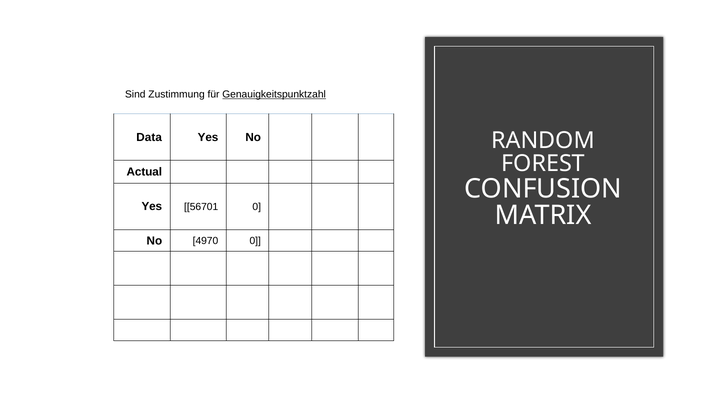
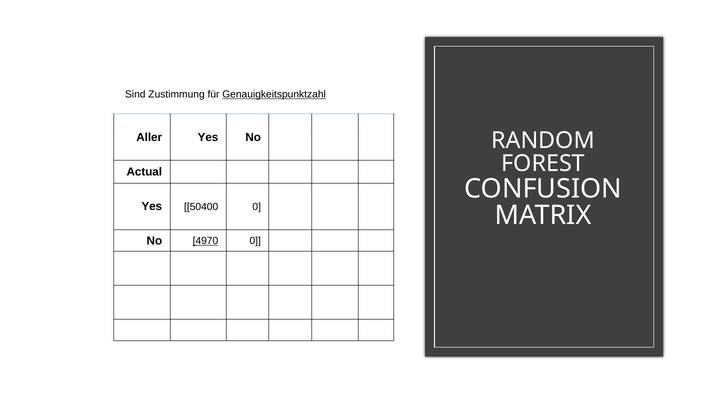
Data: Data -> Aller
56701: 56701 -> 50400
4970 underline: none -> present
